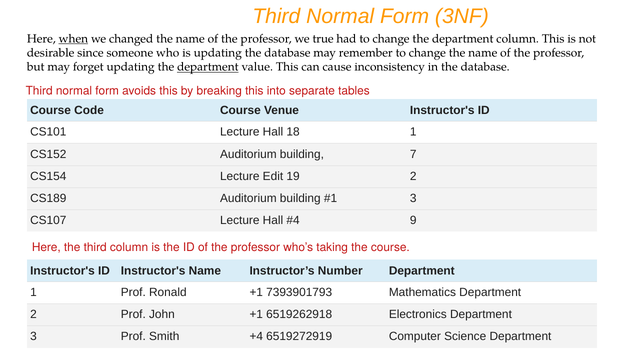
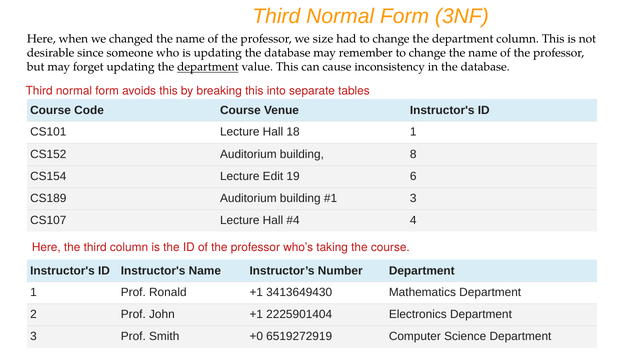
when underline: present -> none
true: true -> size
7: 7 -> 8
19 2: 2 -> 6
9: 9 -> 4
7393901793: 7393901793 -> 3413649430
6519262918: 6519262918 -> 2225901404
+4: +4 -> +0
